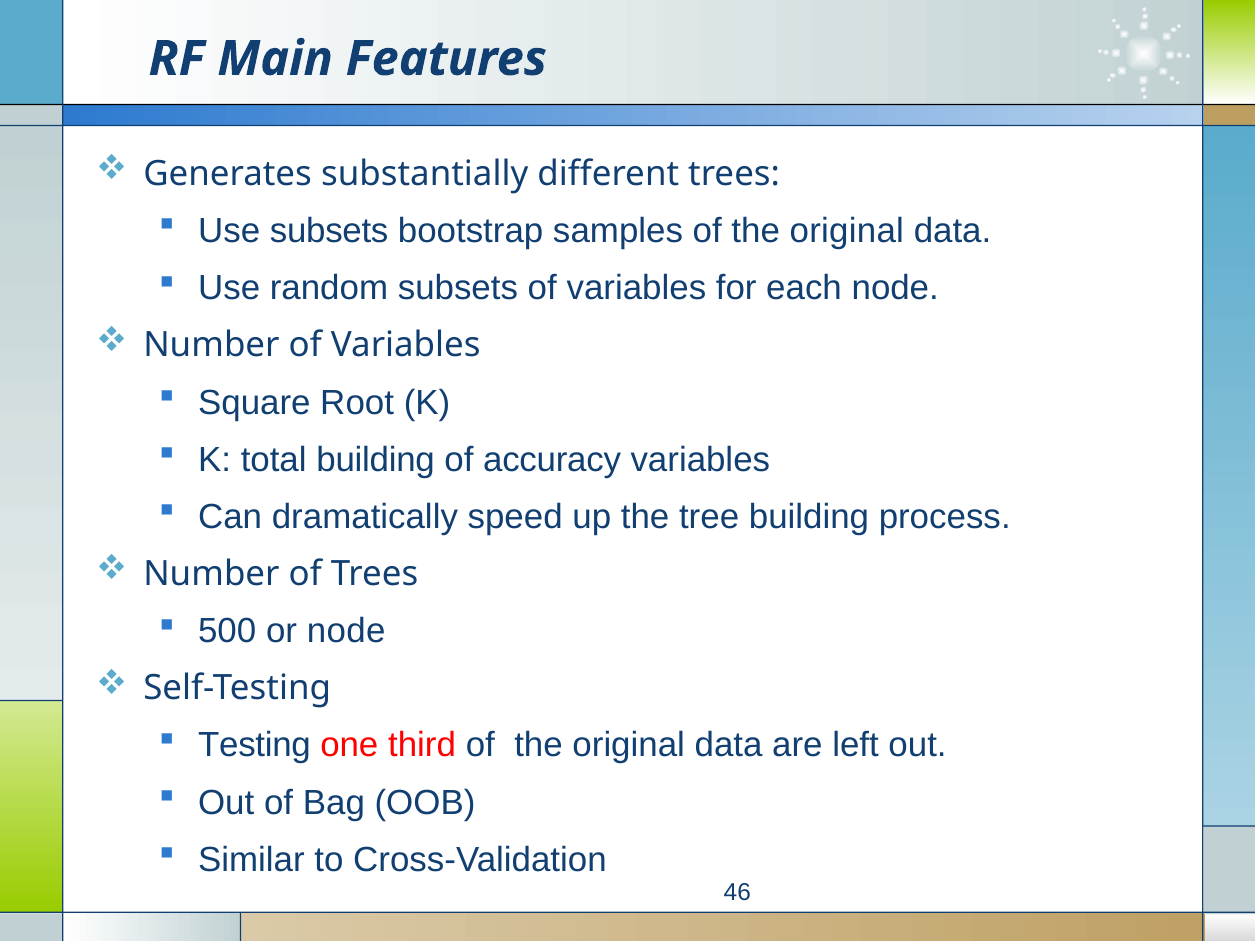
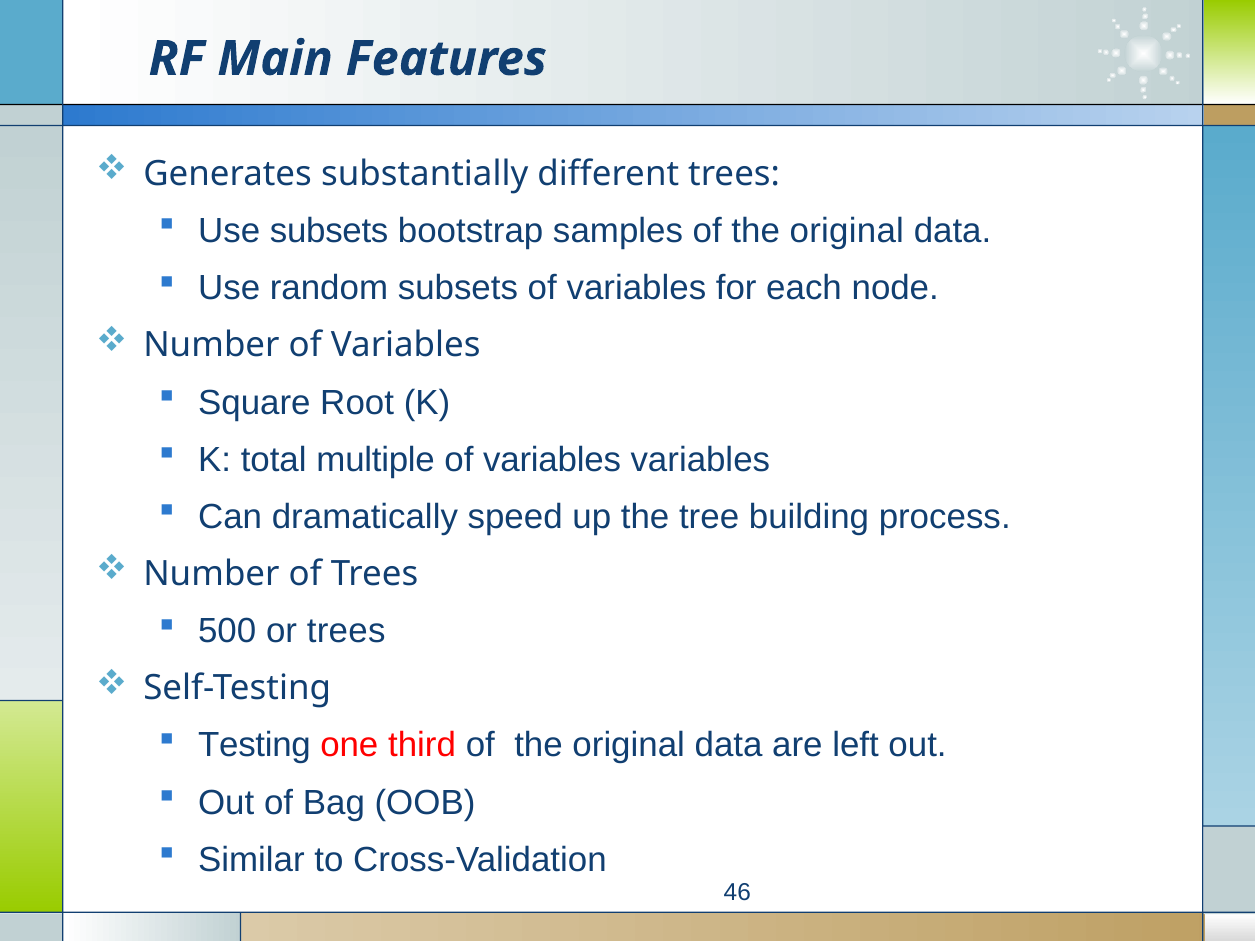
total building: building -> multiple
accuracy at (552, 460): accuracy -> variables
or node: node -> trees
